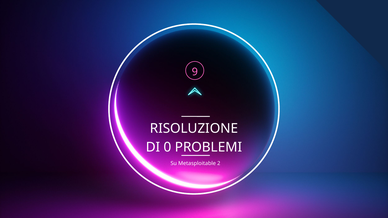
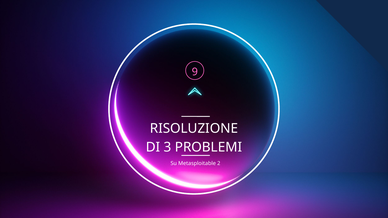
0: 0 -> 3
